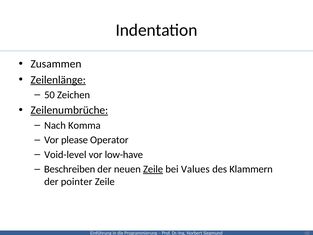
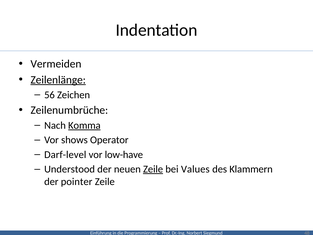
Zusammen: Zusammen -> Vermeiden
50: 50 -> 56
Zeilenumbrüche underline: present -> none
Komma underline: none -> present
please: please -> shows
Void-level: Void-level -> Darf-level
Beschreiben: Beschreiben -> Understood
